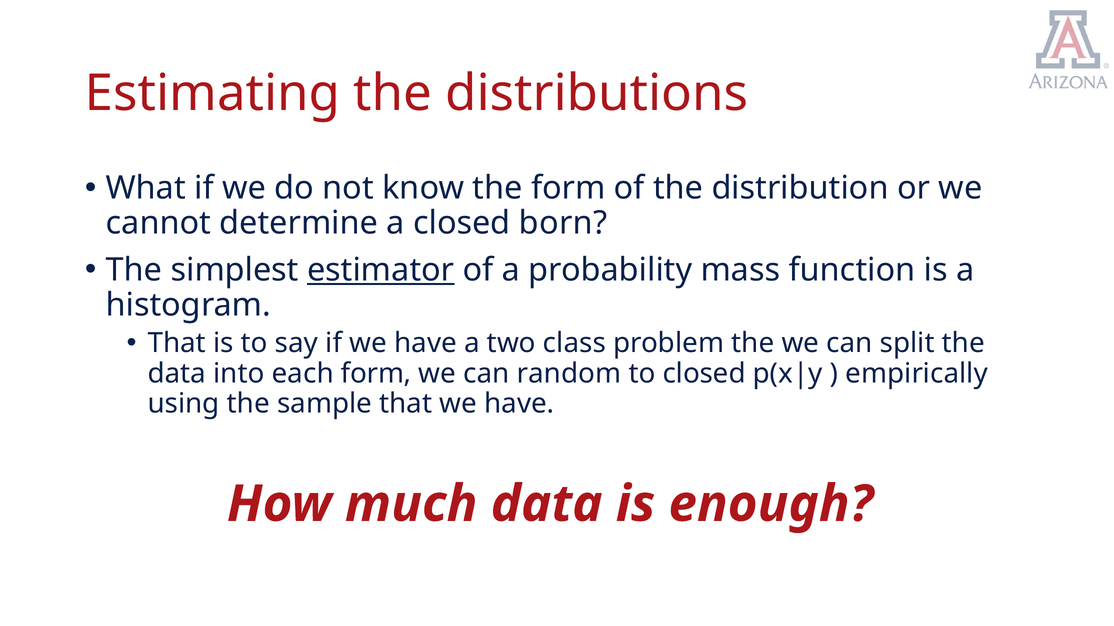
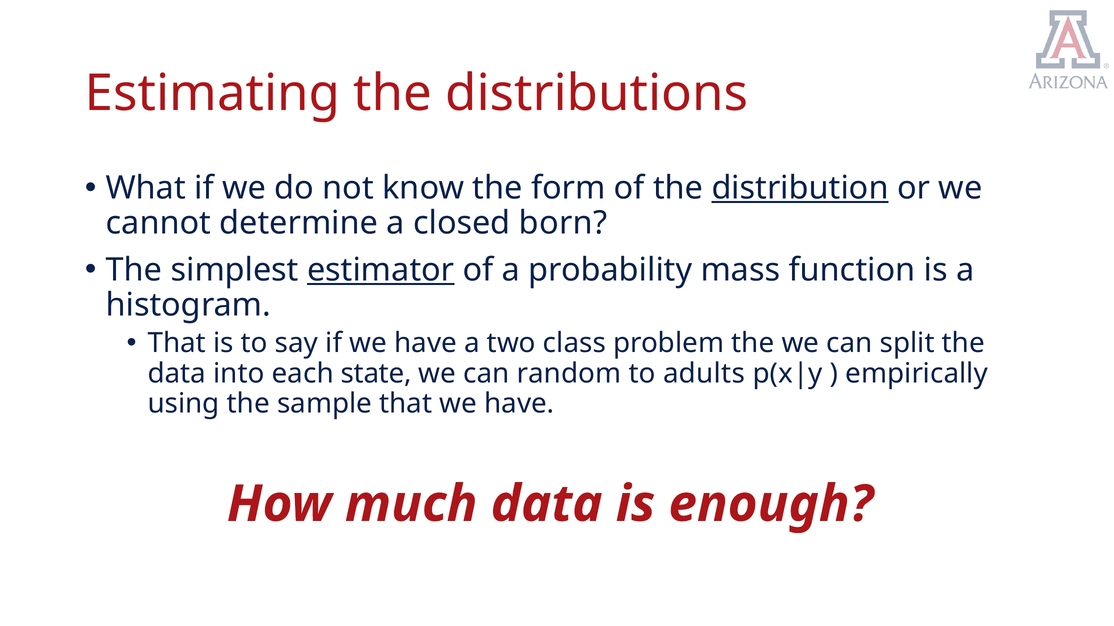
distribution underline: none -> present
each form: form -> state
to closed: closed -> adults
